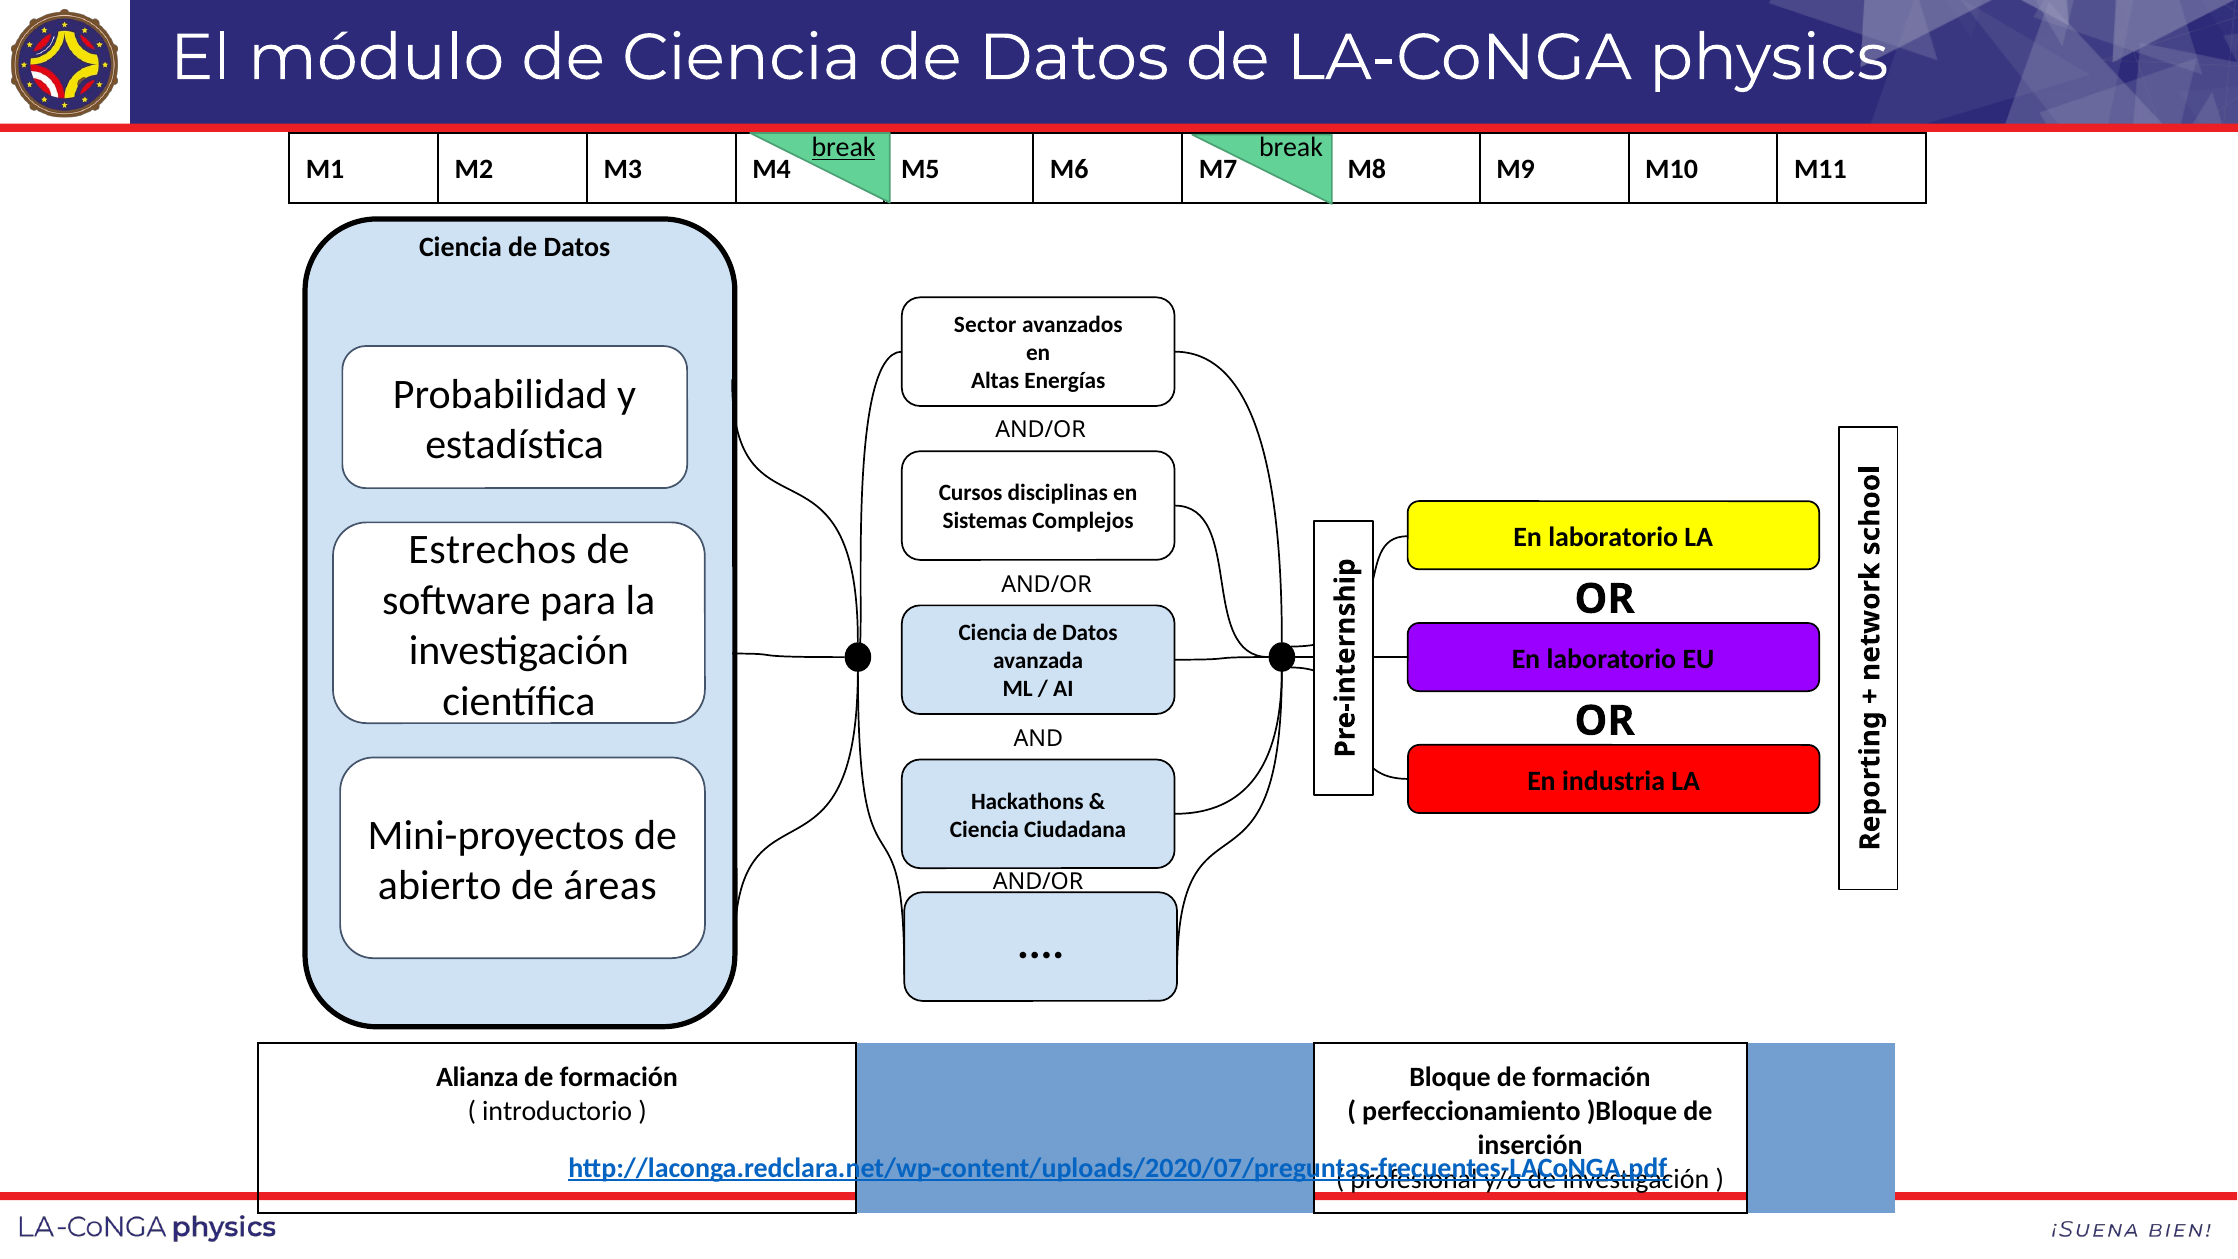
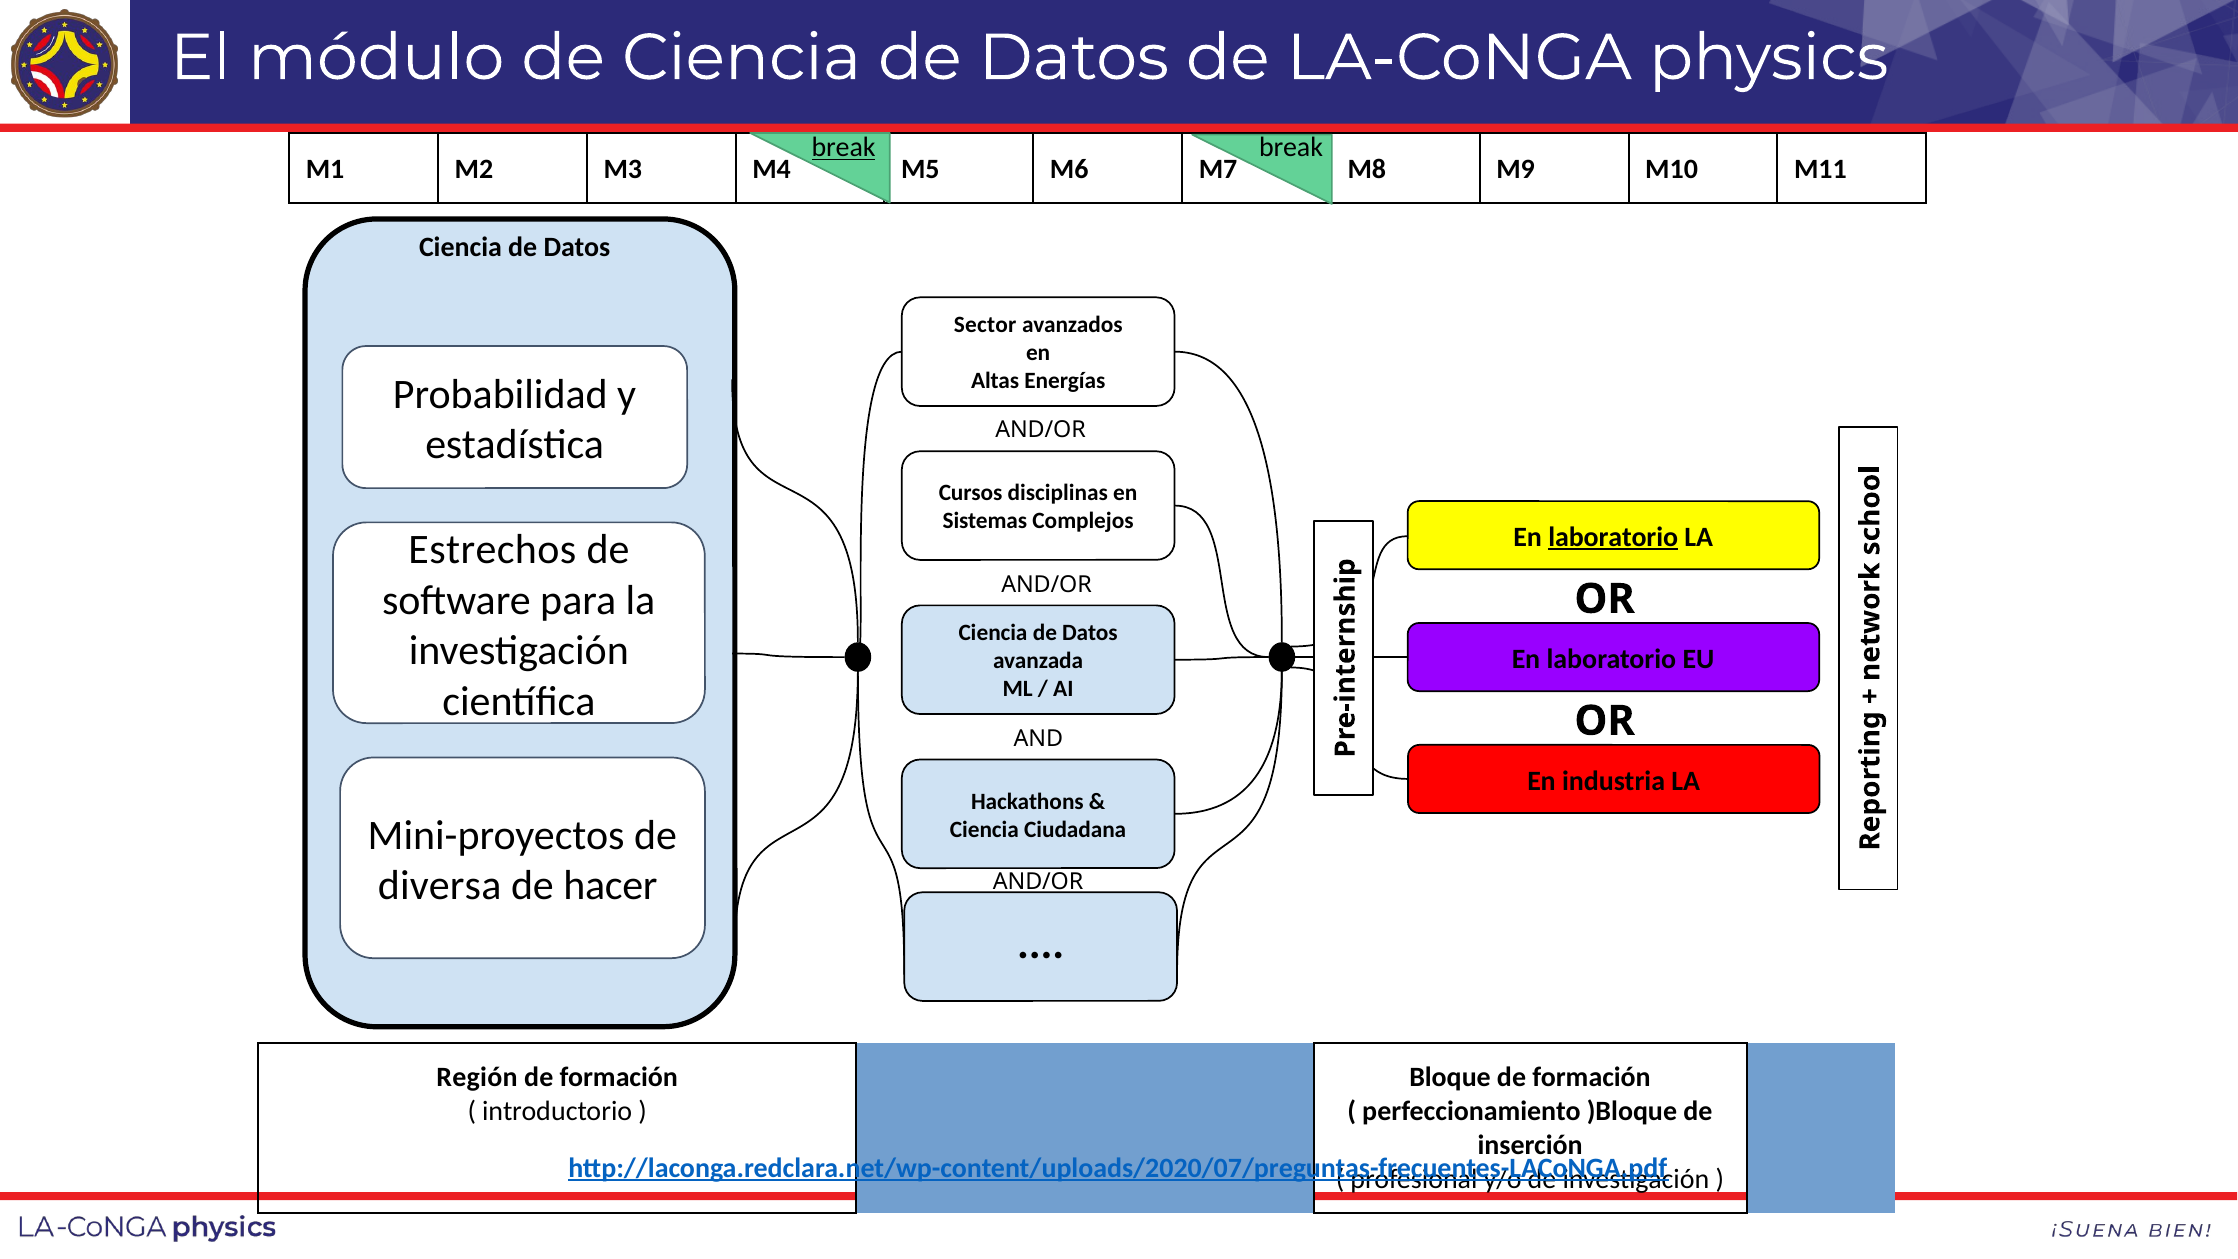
laboratorio at (1613, 537) underline: none -> present
abierto: abierto -> diversa
áreas: áreas -> hacer
Alianza: Alianza -> Región
